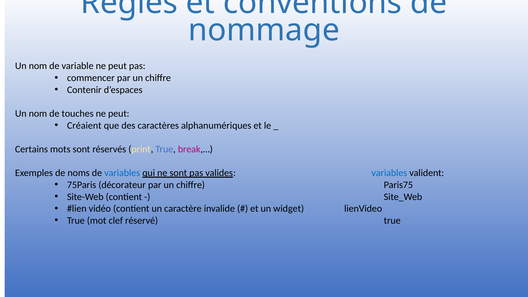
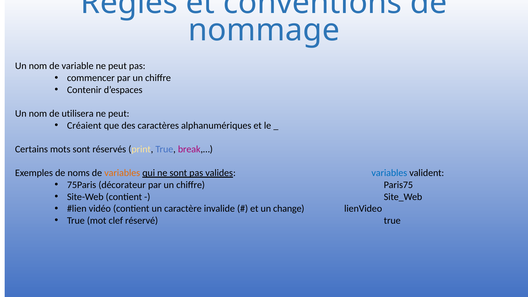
touches: touches -> utilisera
variables at (122, 173) colour: blue -> orange
widget: widget -> change
